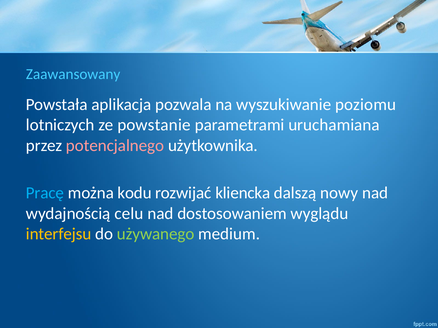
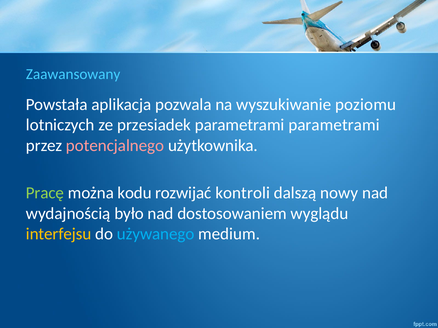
powstanie: powstanie -> przesiadek
parametrami uruchamiana: uruchamiana -> parametrami
Pracę colour: light blue -> light green
kliencka: kliencka -> kontroli
celu: celu -> było
używanego colour: light green -> light blue
